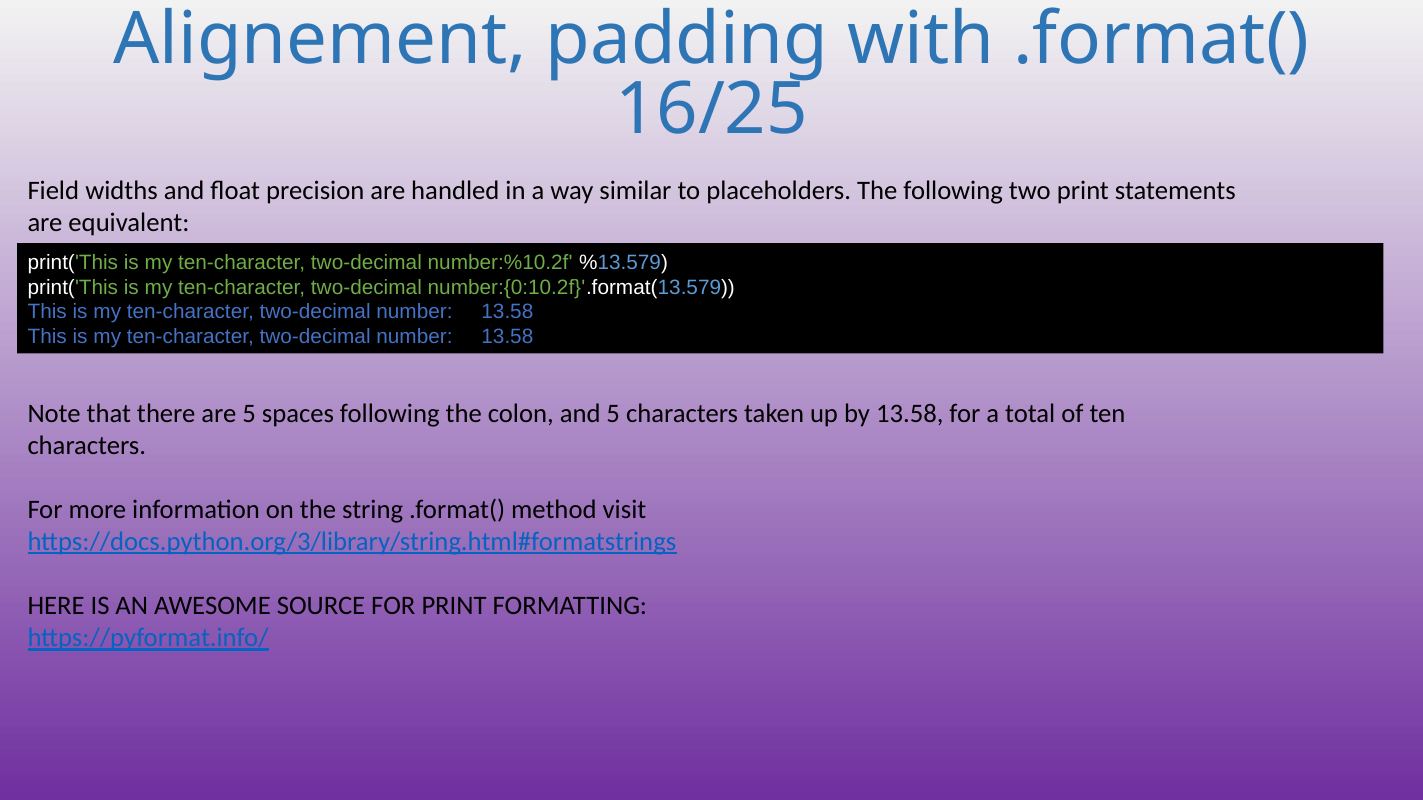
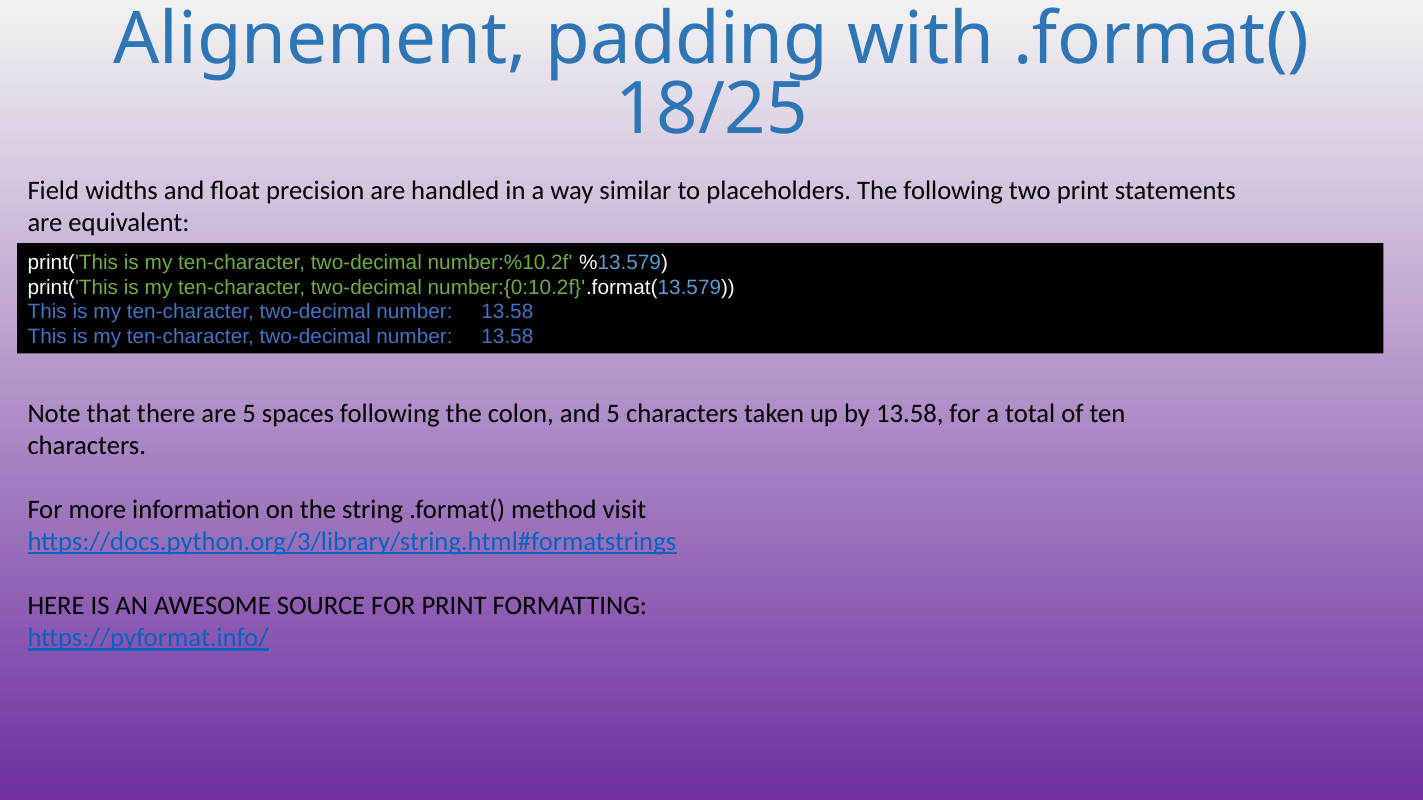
16/25: 16/25 -> 18/25
